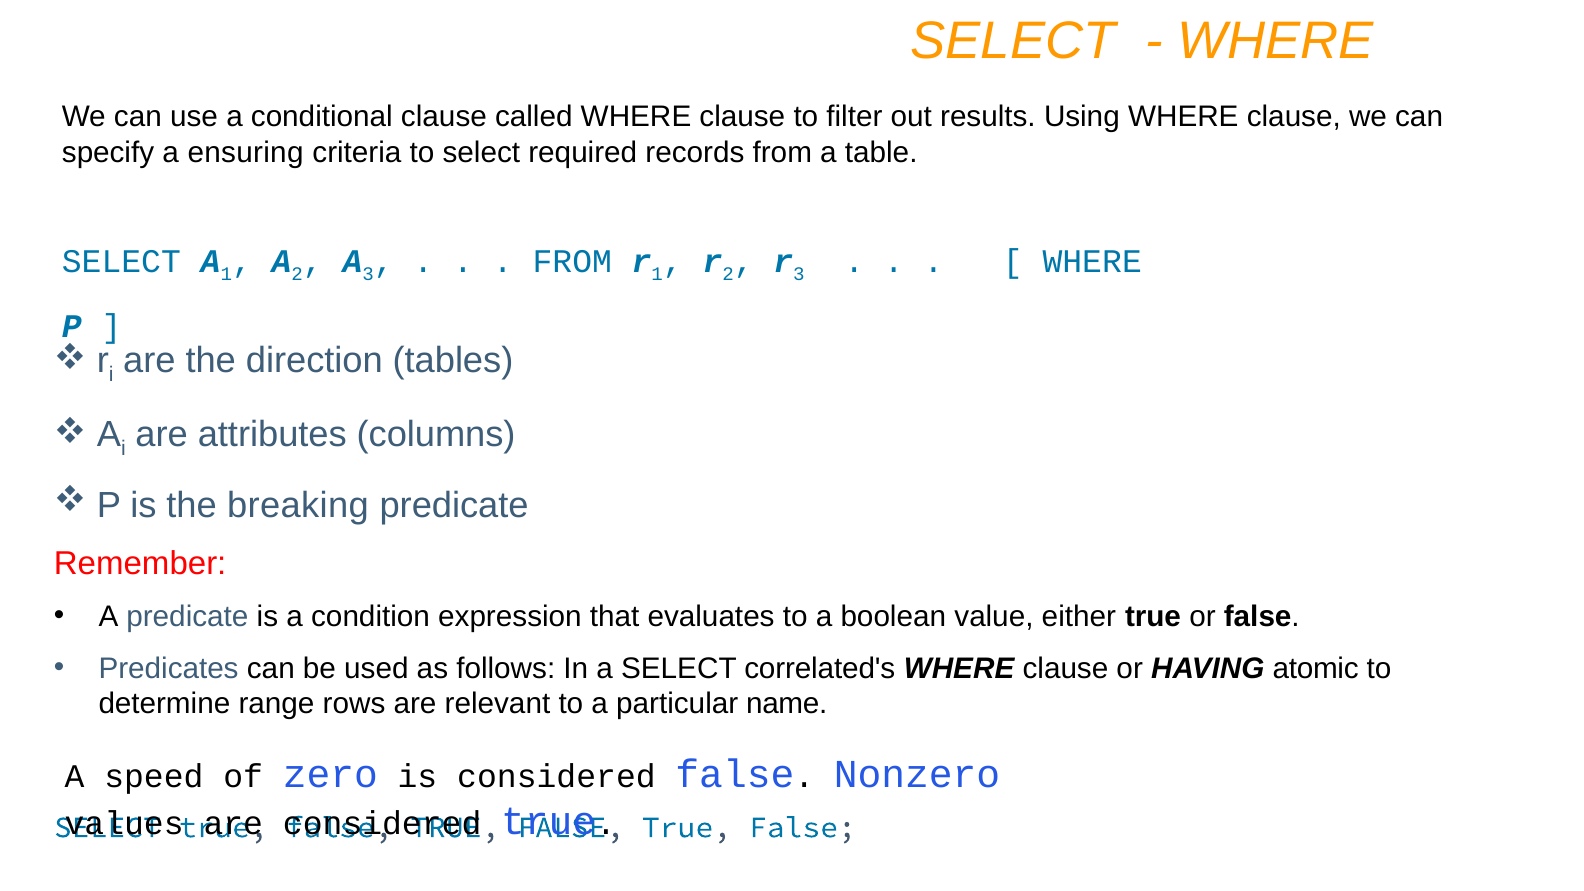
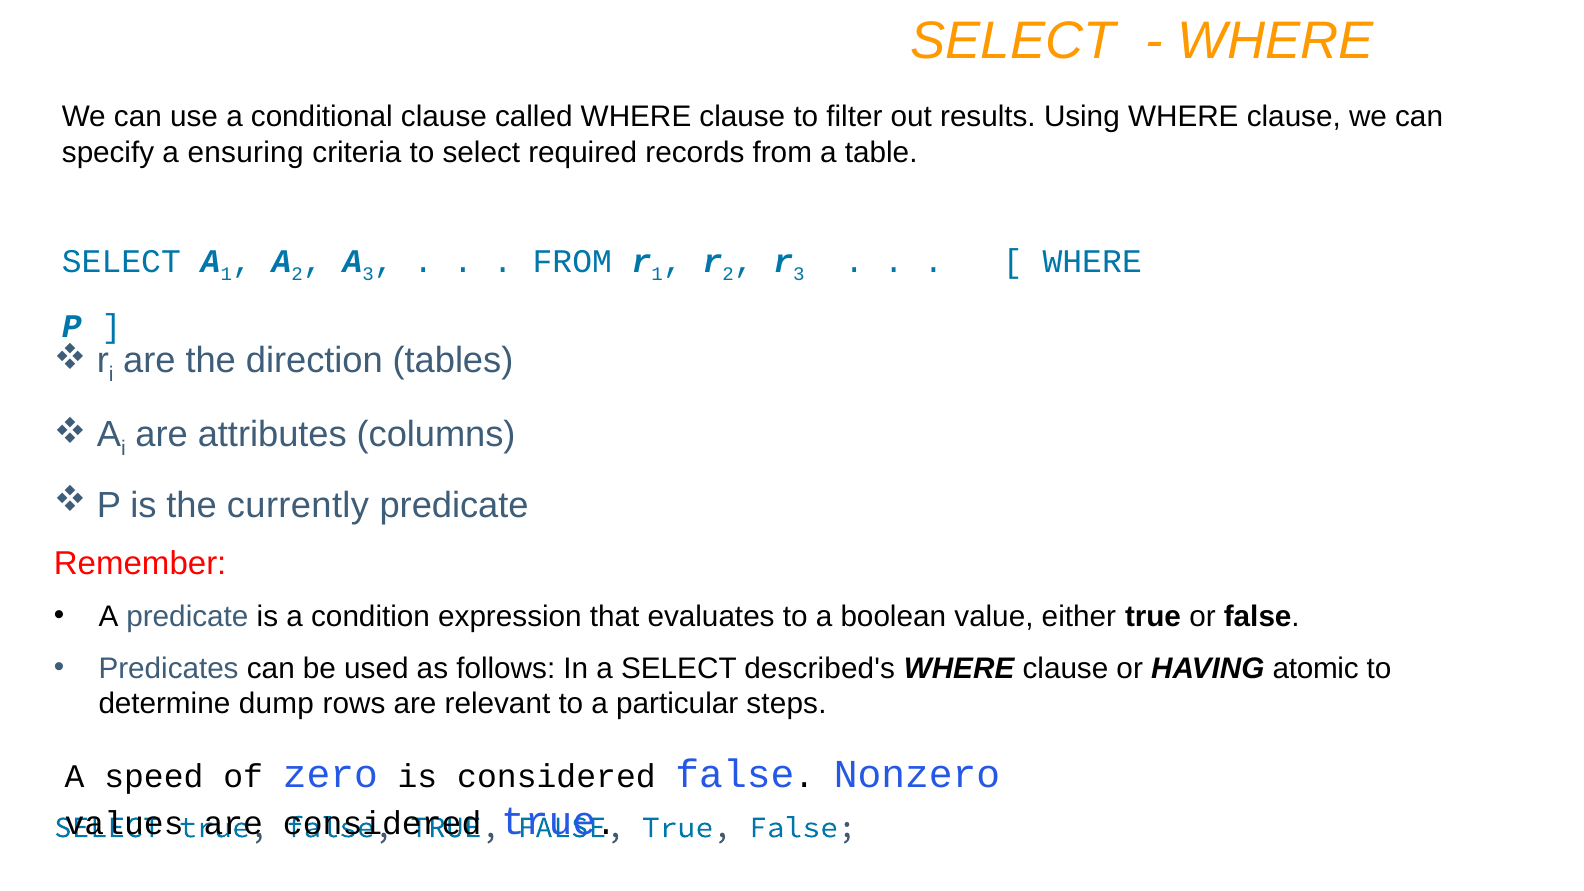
breaking: breaking -> currently
correlated's: correlated's -> described's
range: range -> dump
name: name -> steps
